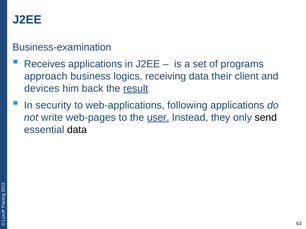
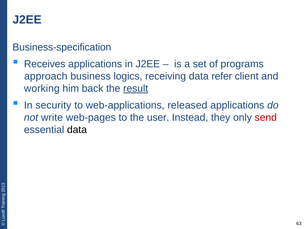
Business-examination: Business-examination -> Business-specification
their: their -> refer
devices: devices -> working
following: following -> released
user underline: present -> none
send colour: black -> red
